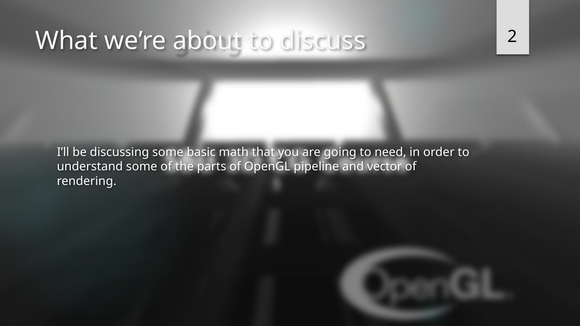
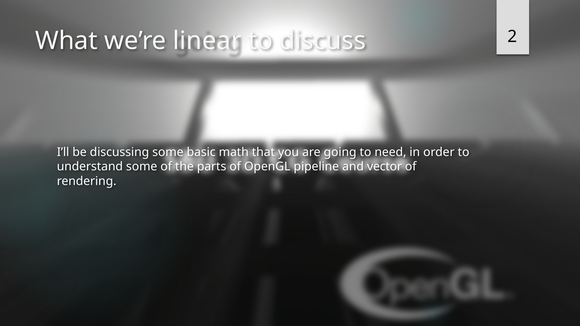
about: about -> linear
